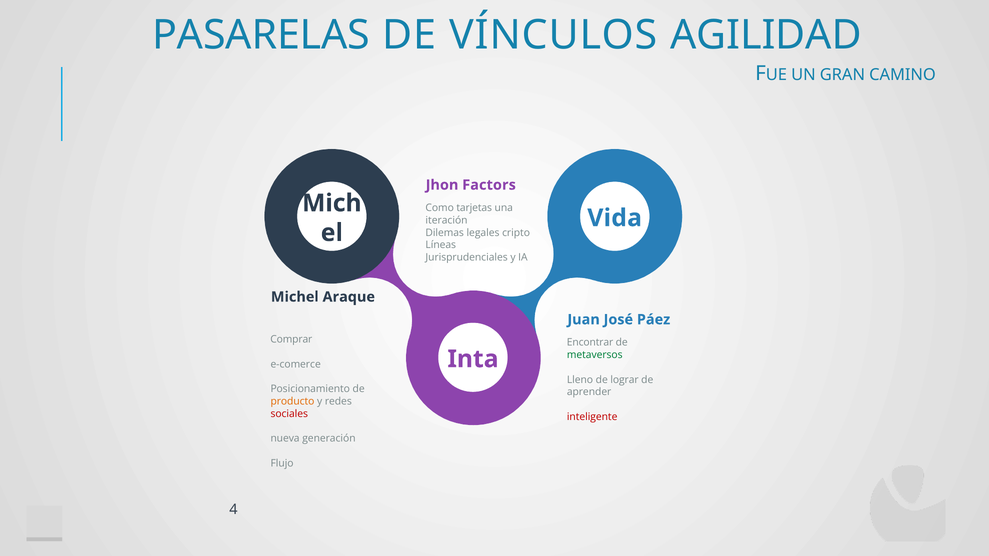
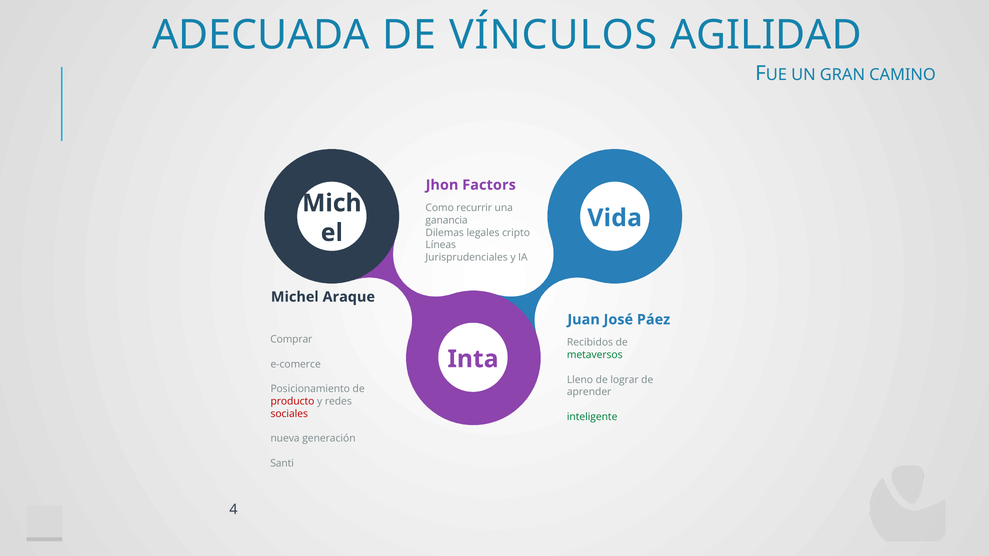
PASARELAS: PASARELAS -> ADECUADA
tarjetas: tarjetas -> recurrir
iteración: iteración -> ganancia
Encontrar: Encontrar -> Recibidos
producto colour: orange -> red
inteligente colour: red -> green
Flujo: Flujo -> Santi
